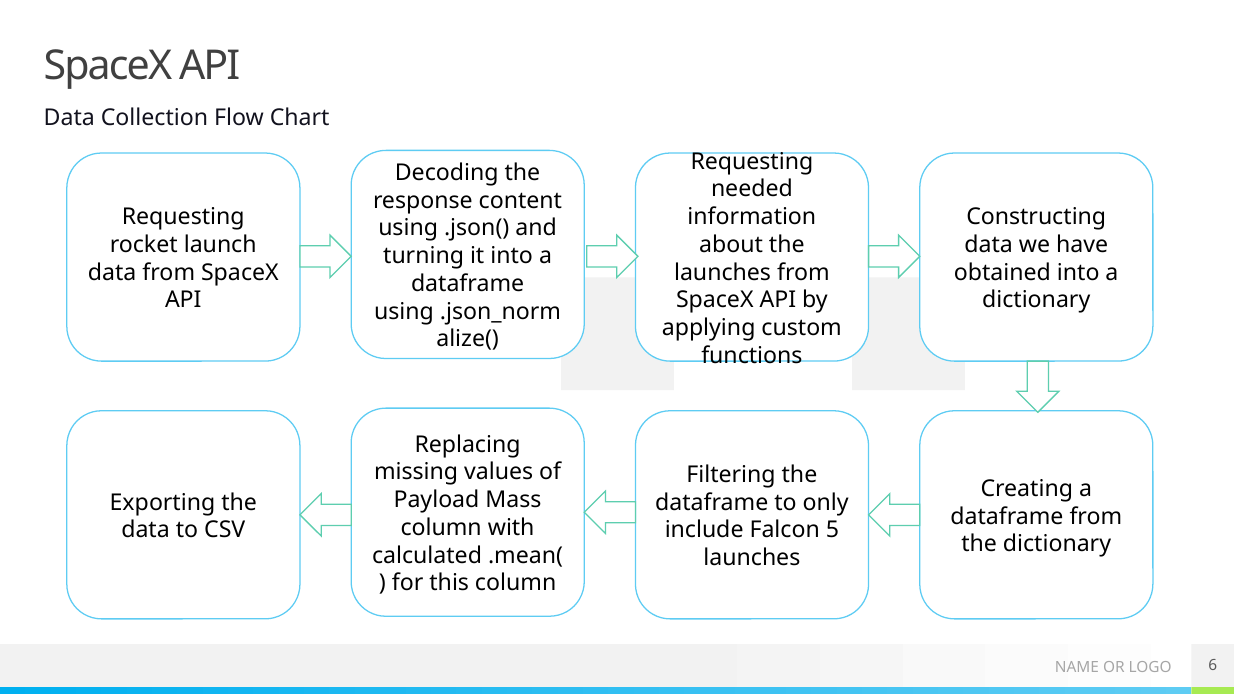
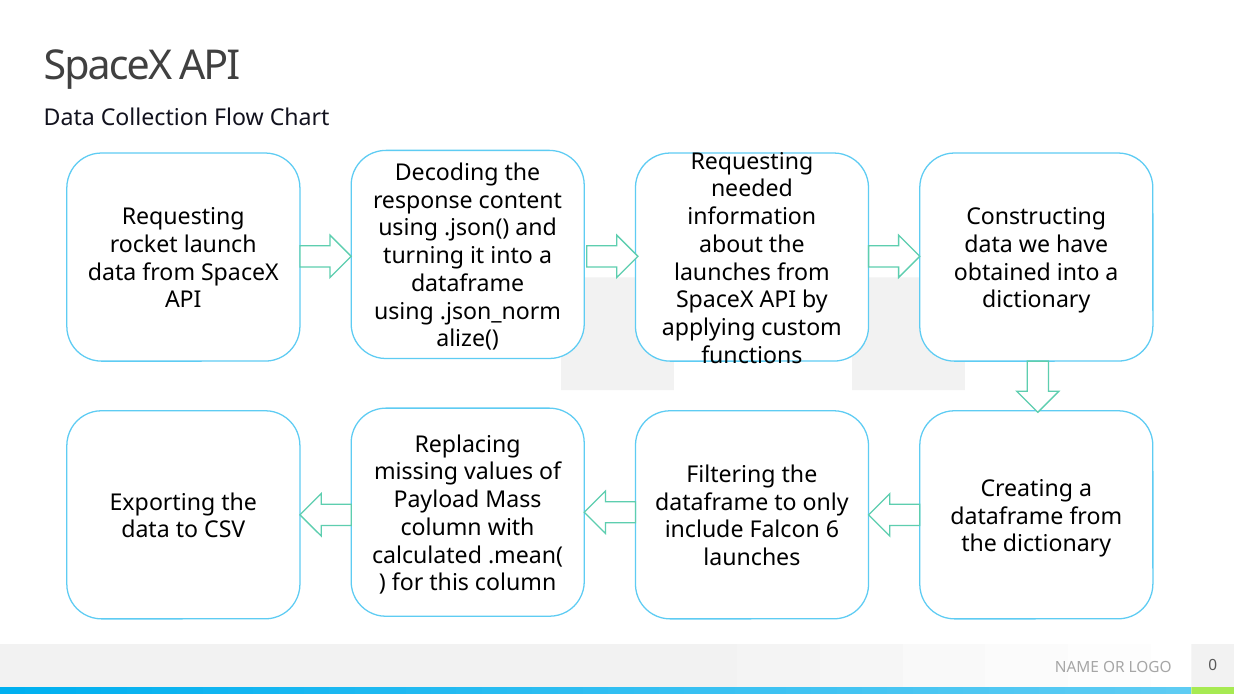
5: 5 -> 6
6: 6 -> 0
